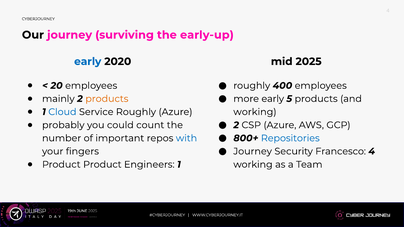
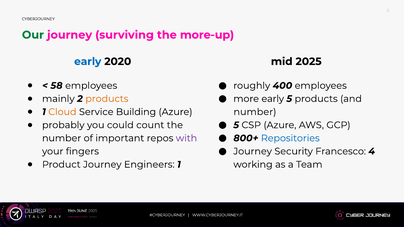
Our colour: black -> green
early-up: early-up -> more-up
20: 20 -> 58
Cloud colour: blue -> orange
Service Roughly: Roughly -> Building
working at (255, 112): working -> number
2 at (236, 125): 2 -> 5
with colour: blue -> purple
Product Product: Product -> Journey
